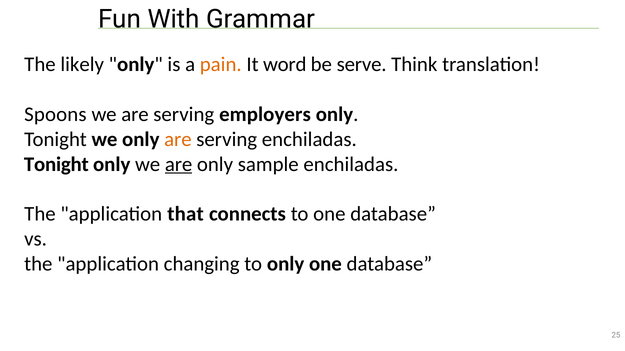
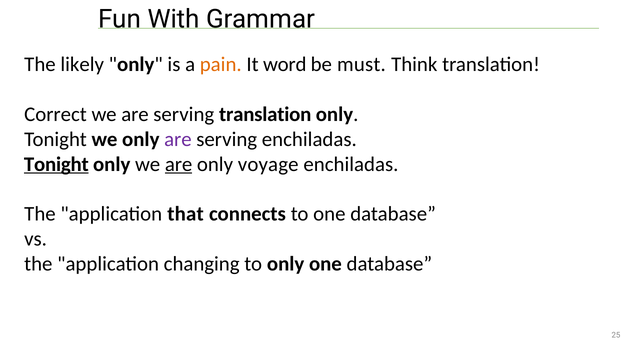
serve: serve -> must
Spoons: Spoons -> Correct
serving employers: employers -> translation
are at (178, 139) colour: orange -> purple
Tonight at (56, 164) underline: none -> present
sample: sample -> voyage
